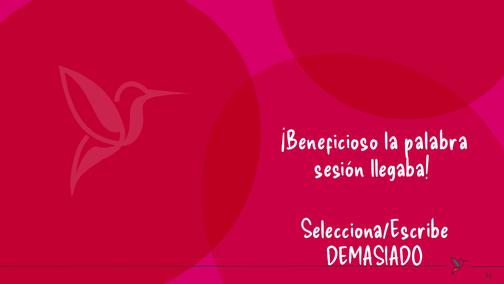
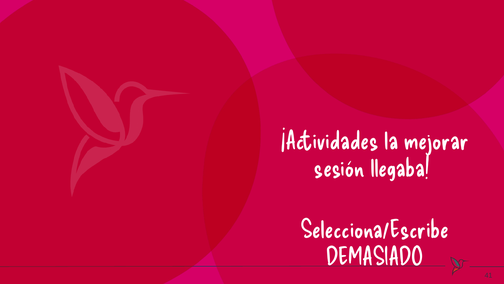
¡Beneficioso: ¡Beneficioso -> ¡Actividades
palabra: palabra -> mejorar
